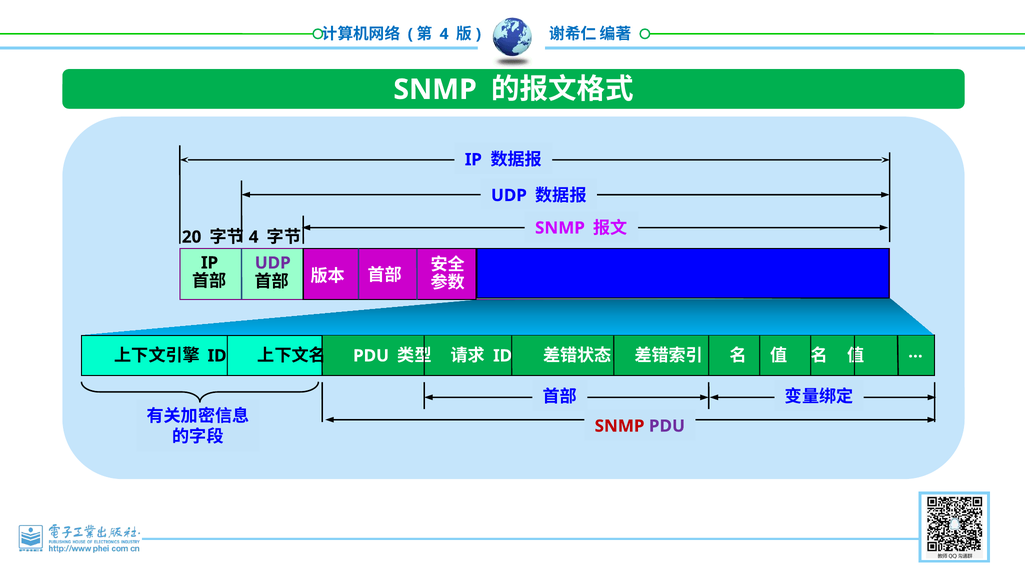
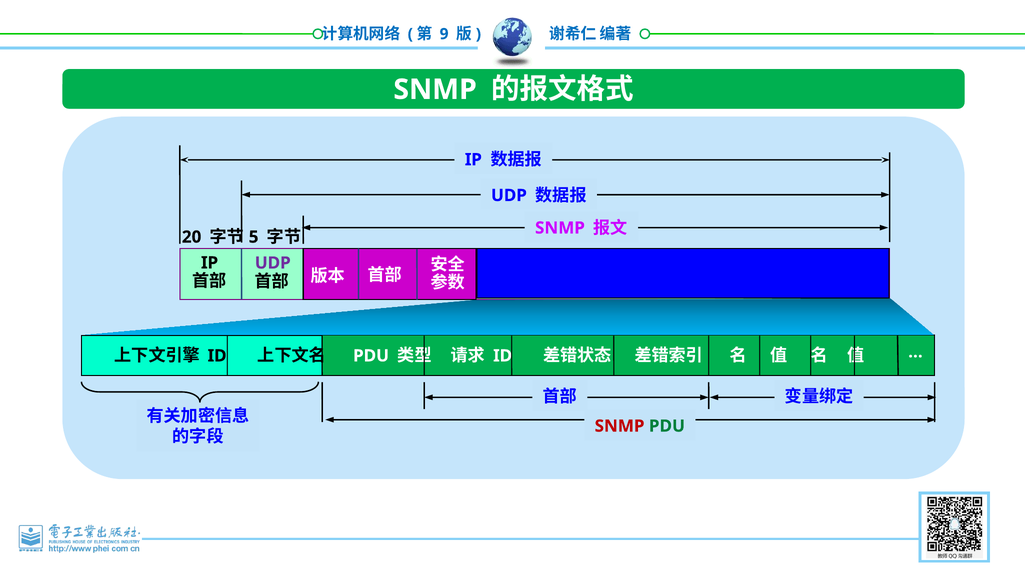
4 at (444, 34): 4 -> 9
4 at (254, 237): 4 -> 5
PDU at (667, 426) colour: purple -> green
